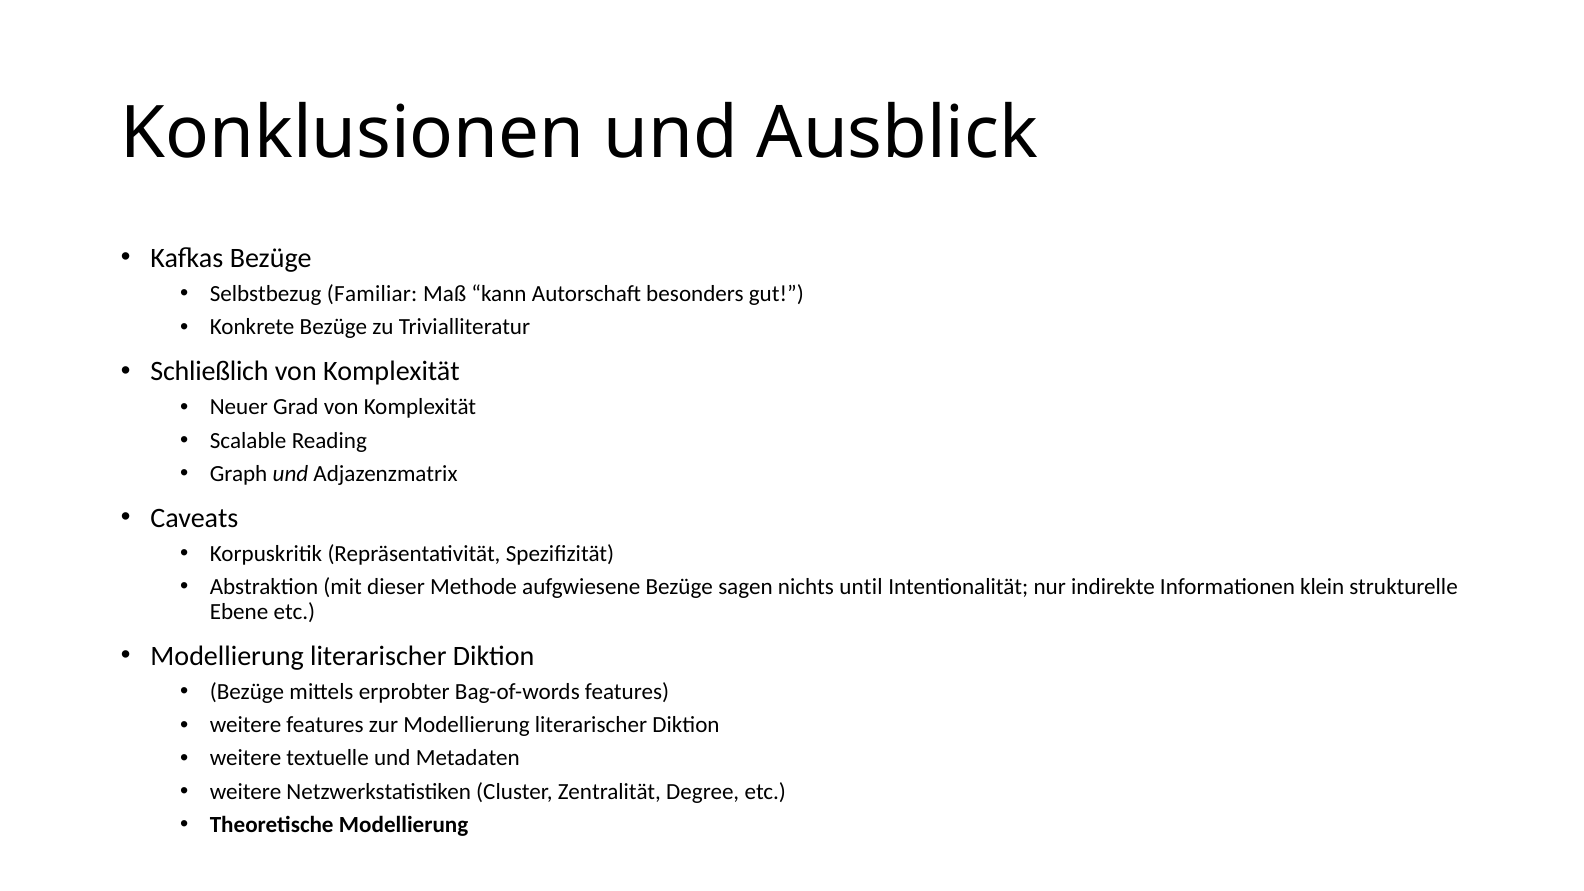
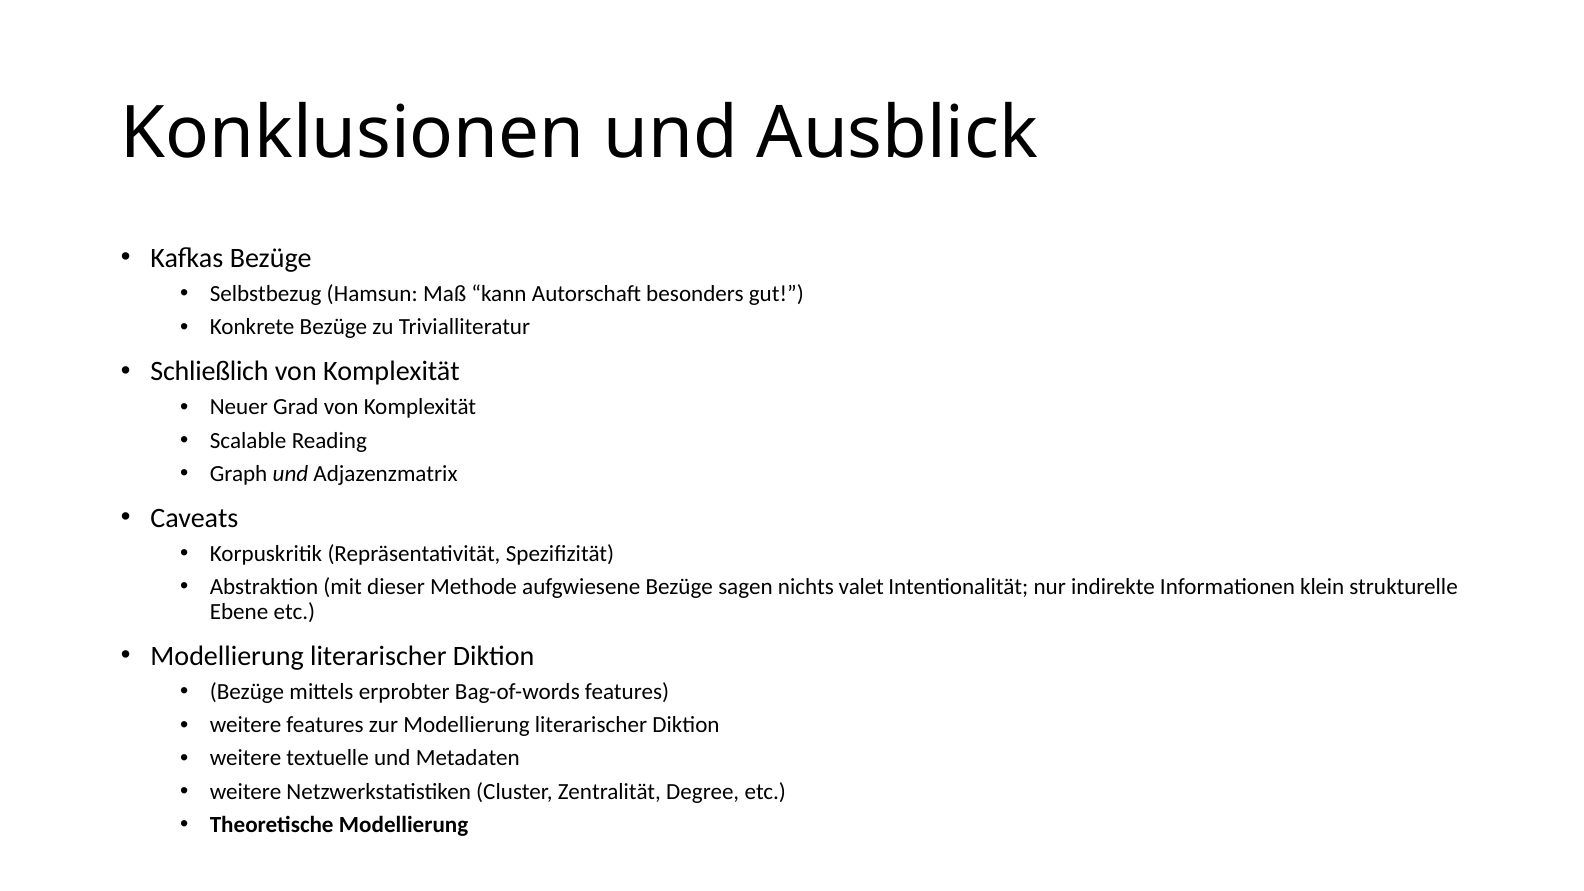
Familiar: Familiar -> Hamsun
until: until -> valet
